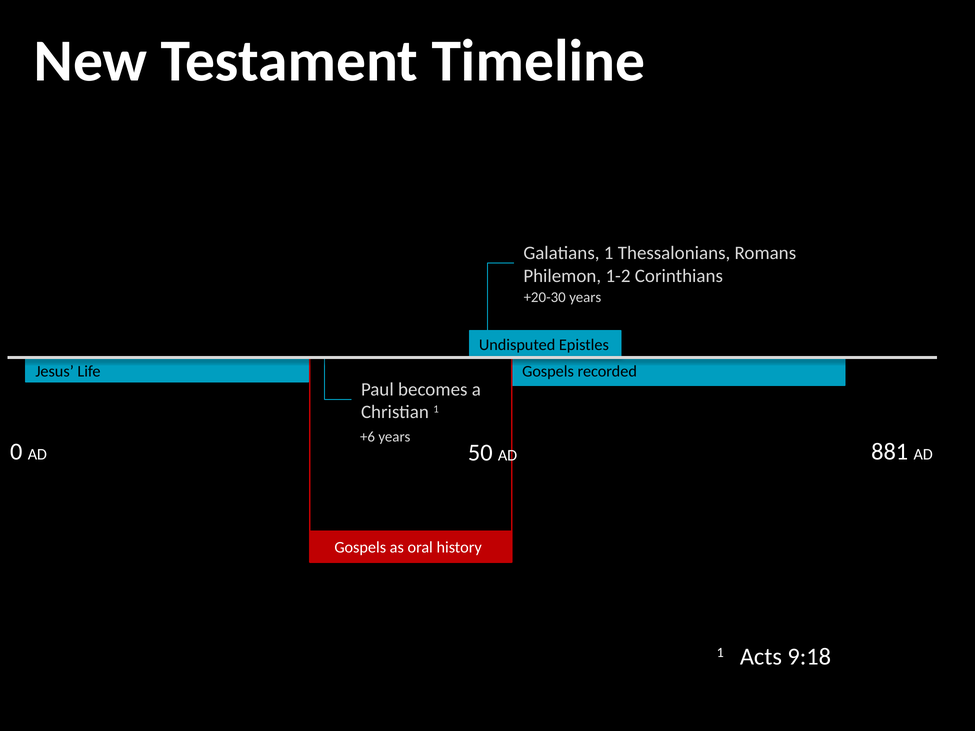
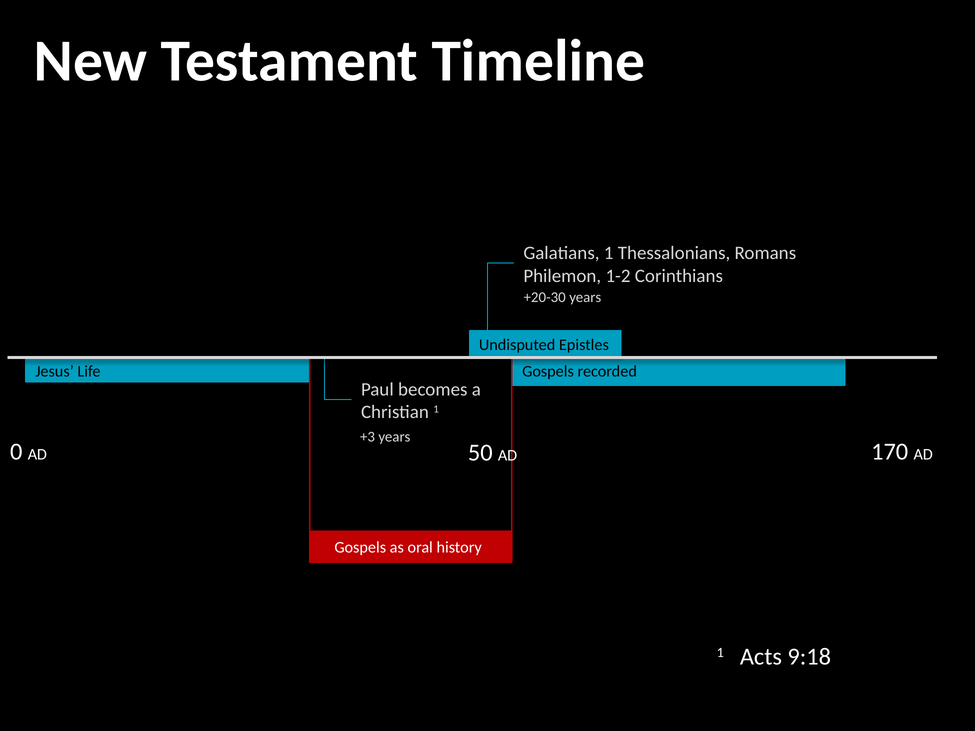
+6: +6 -> +3
881: 881 -> 170
